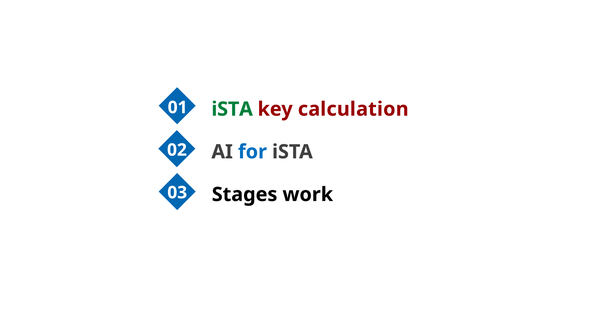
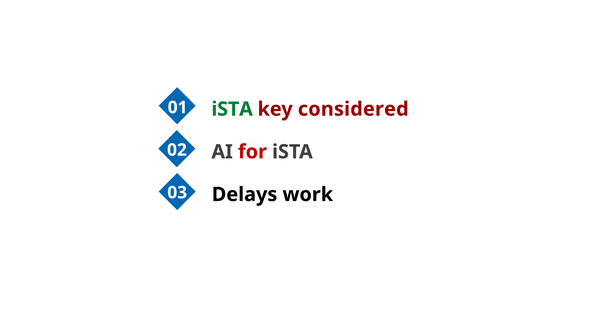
calculation: calculation -> considered
for colour: blue -> red
Stages: Stages -> Delays
